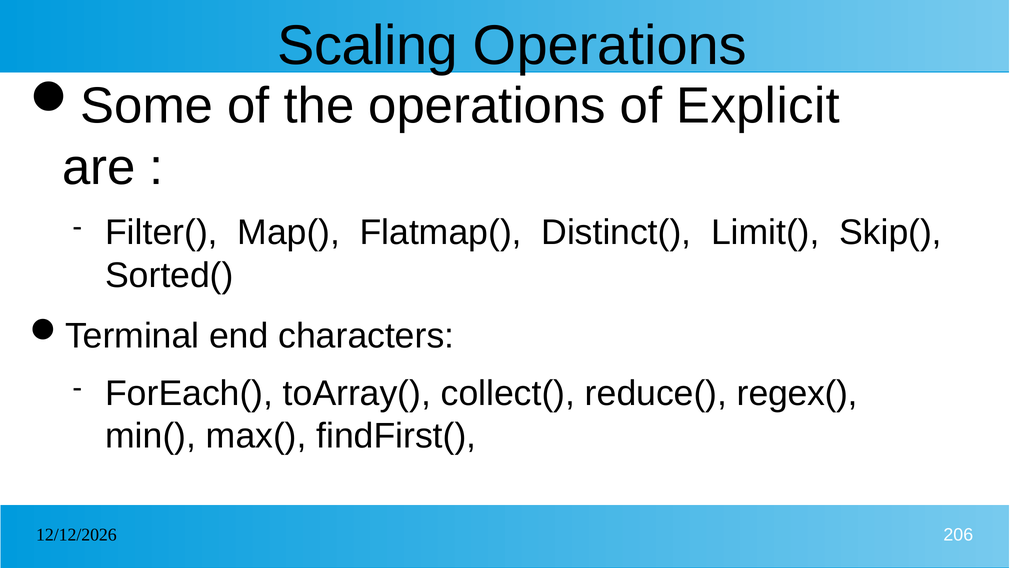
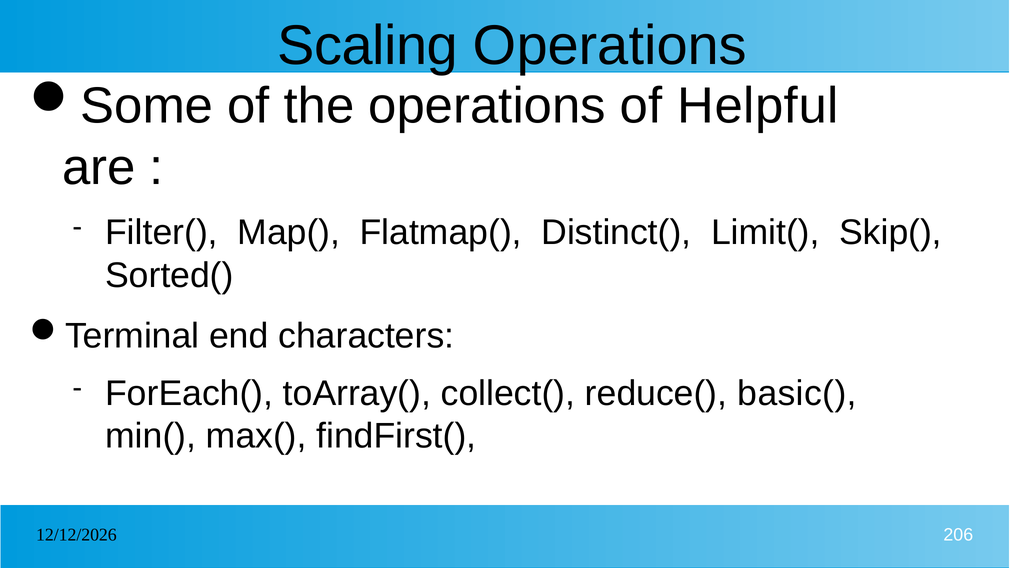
Explicit: Explicit -> Helpful
regex(: regex( -> basic(
